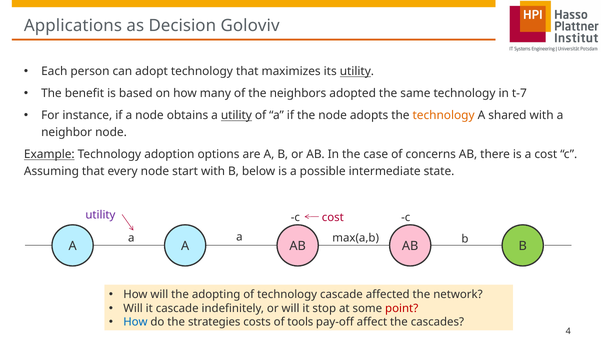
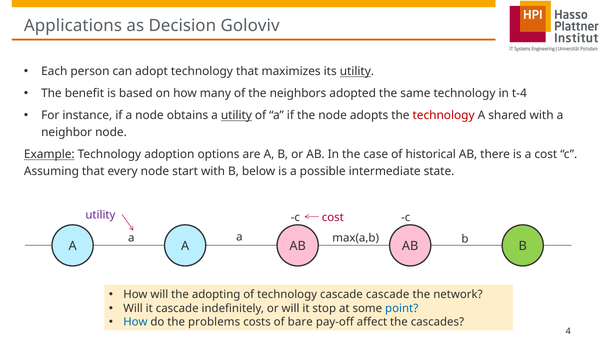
t-7: t-7 -> t-4
technology at (444, 116) colour: orange -> red
concerns: concerns -> historical
cascade affected: affected -> cascade
point colour: red -> blue
strategies: strategies -> problems
tools: tools -> bare
